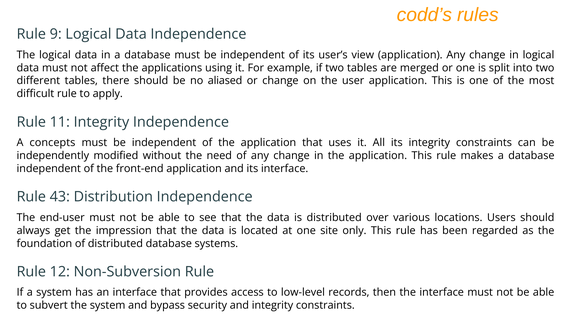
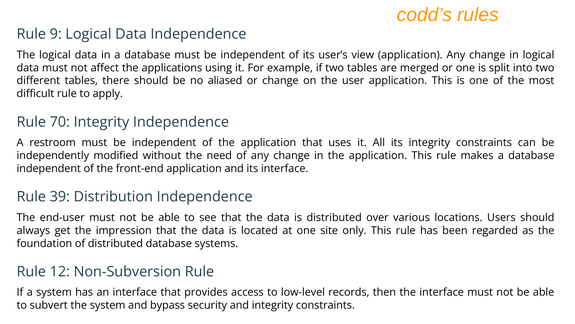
11: 11 -> 70
concepts: concepts -> restroom
43: 43 -> 39
